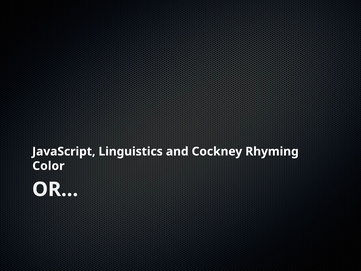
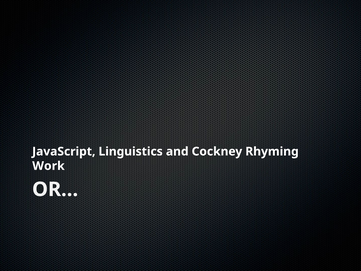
Color: Color -> Work
